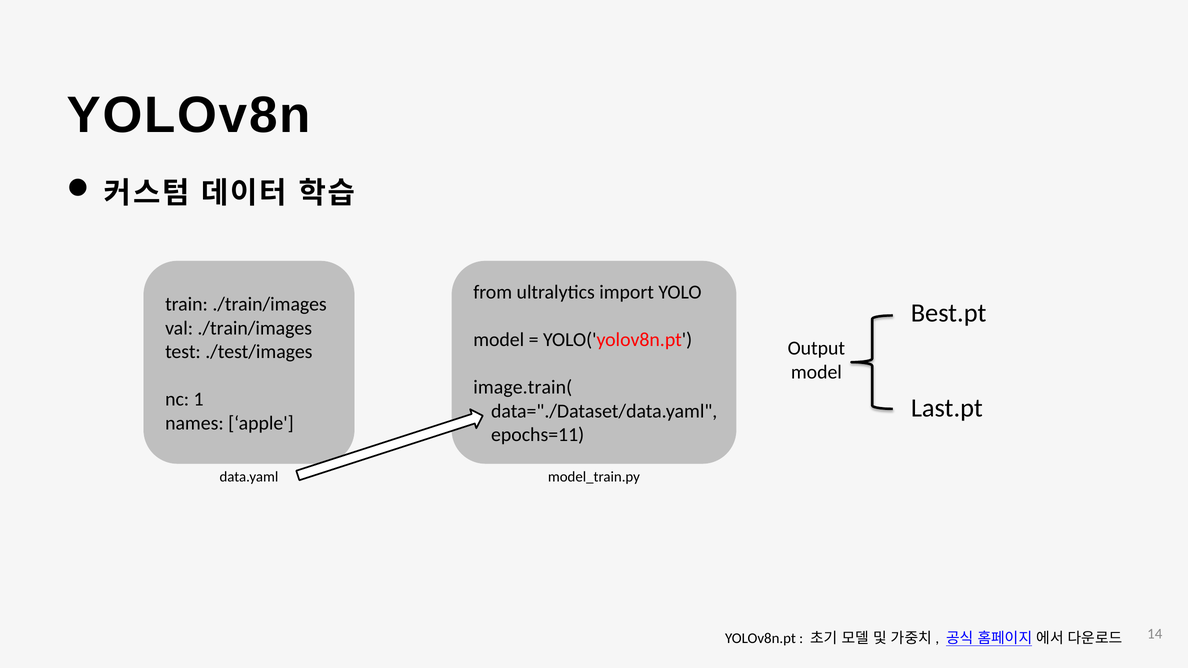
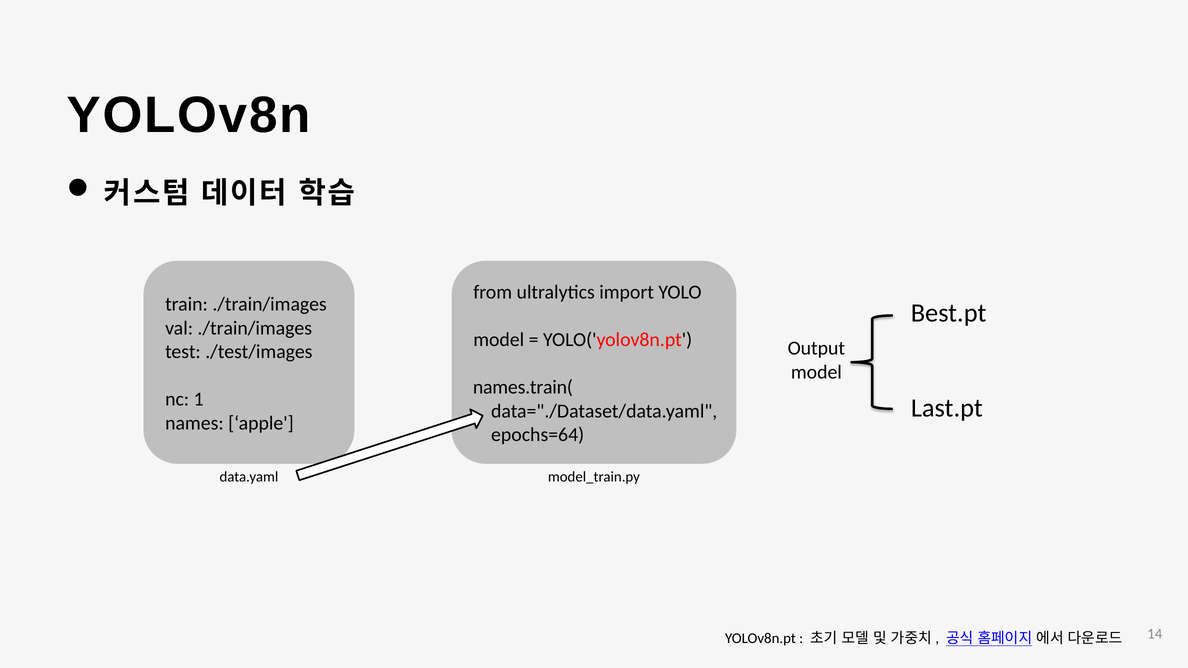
image.train(: image.train( -> names.train(
epochs=11: epochs=11 -> epochs=64
